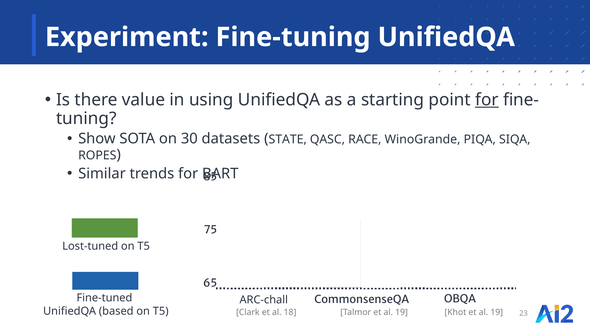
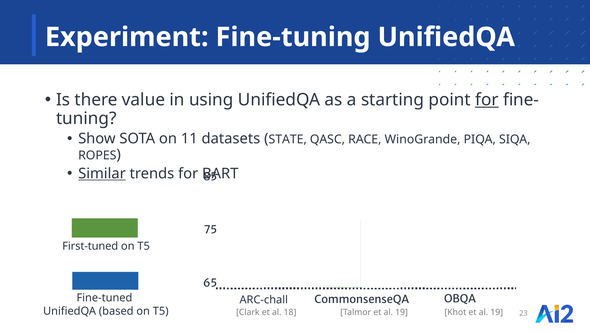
30: 30 -> 11
Similar underline: none -> present
Lost-tuned: Lost-tuned -> First-tuned
